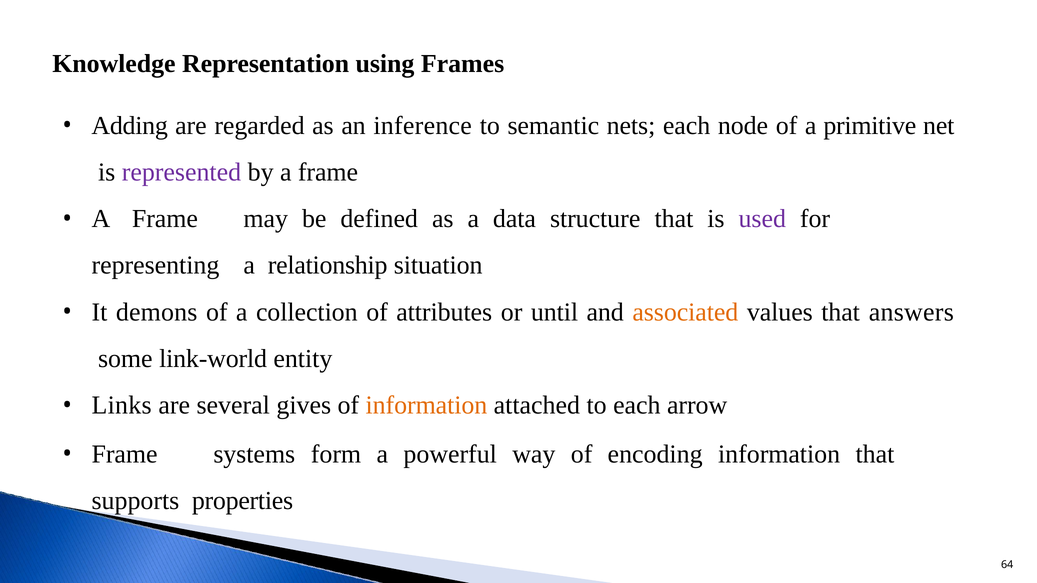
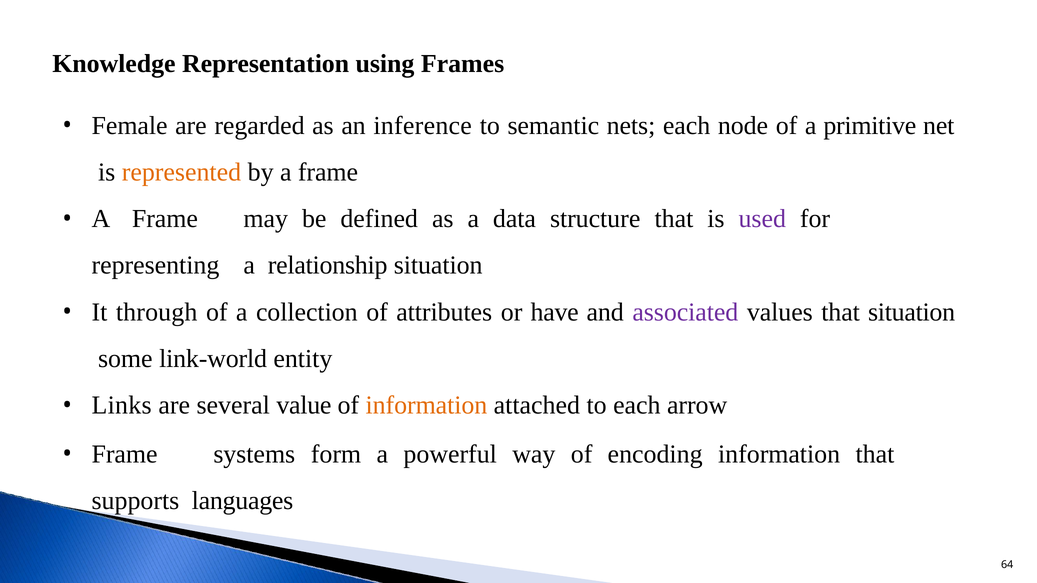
Adding: Adding -> Female
represented colour: purple -> orange
demons: demons -> through
until: until -> have
associated colour: orange -> purple
that answers: answers -> situation
gives: gives -> value
properties: properties -> languages
